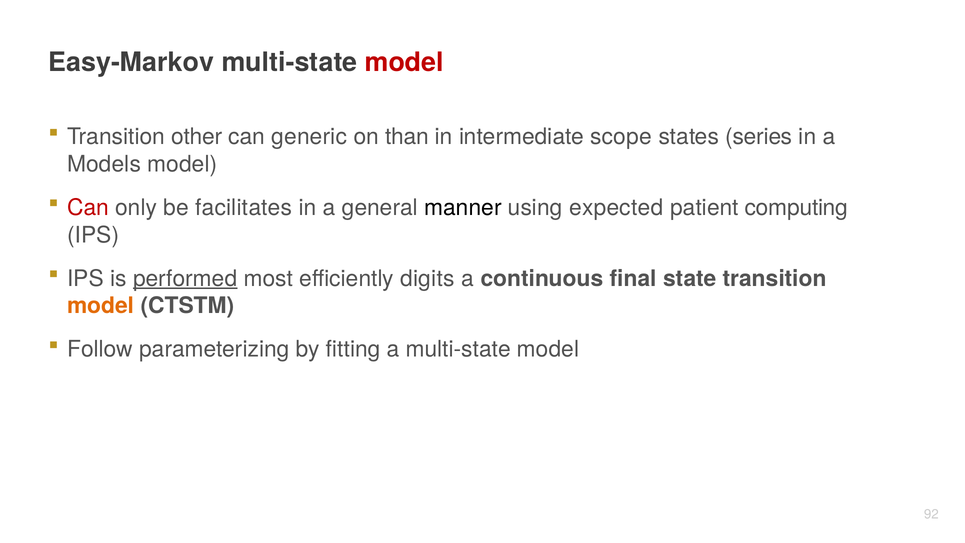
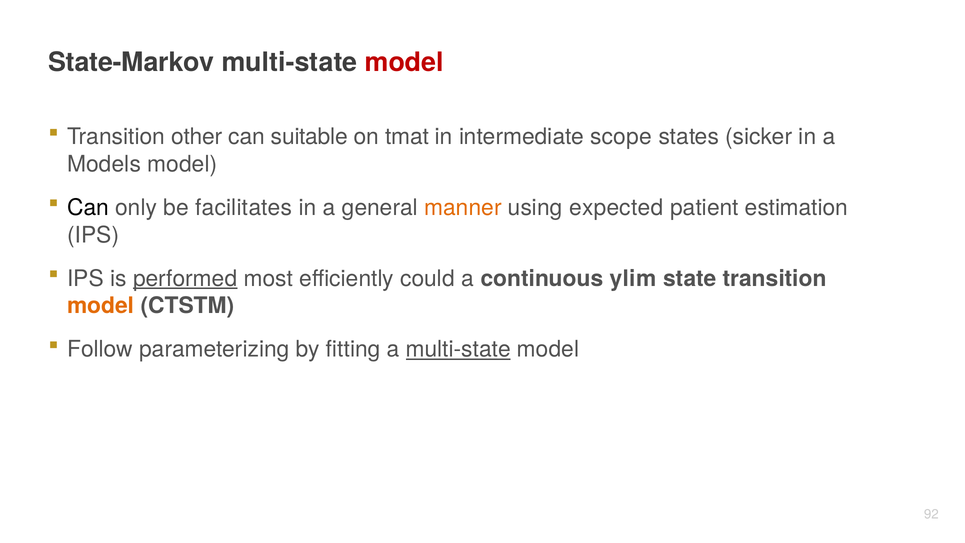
Easy-Markov: Easy-Markov -> State-Markov
generic: generic -> suitable
than: than -> tmat
series: series -> sicker
Can at (88, 208) colour: red -> black
manner colour: black -> orange
computing: computing -> estimation
digits: digits -> could
final: final -> ylim
multi-state at (458, 349) underline: none -> present
